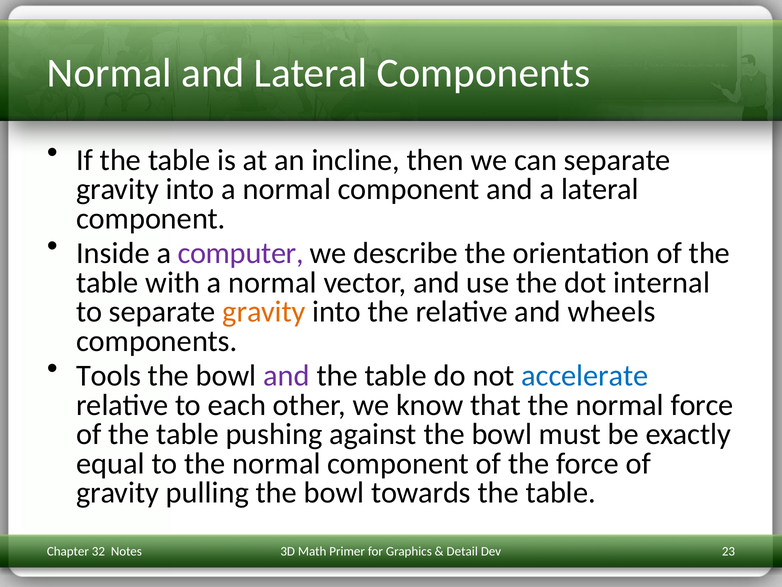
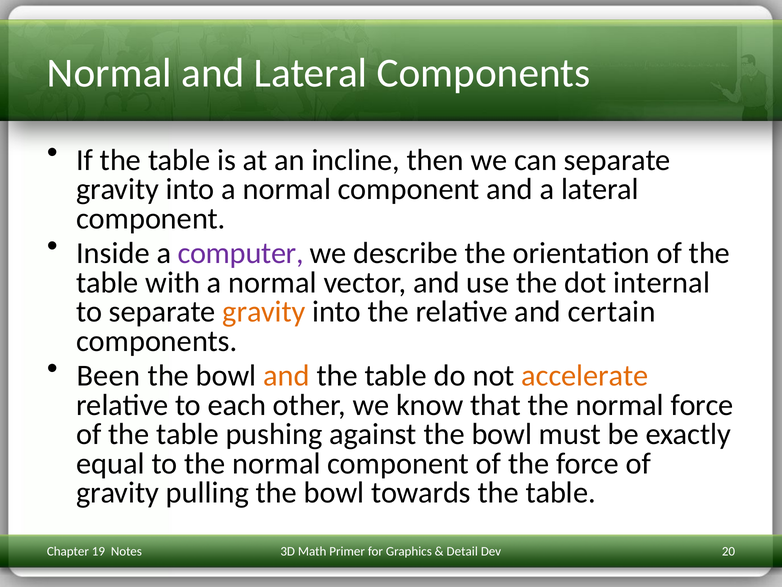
wheels: wheels -> certain
Tools: Tools -> Been
and at (287, 376) colour: purple -> orange
accelerate colour: blue -> orange
23: 23 -> 20
32: 32 -> 19
